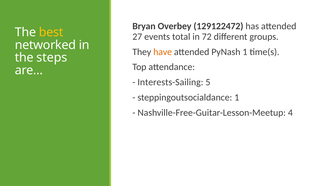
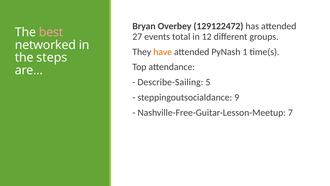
best colour: yellow -> pink
72: 72 -> 12
Interests-Sailing: Interests-Sailing -> Describe-Sailing
steppingoutsocialdance 1: 1 -> 9
4: 4 -> 7
